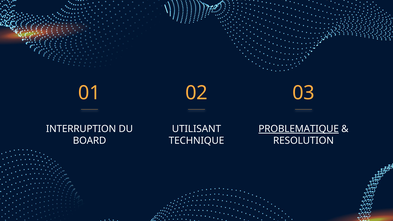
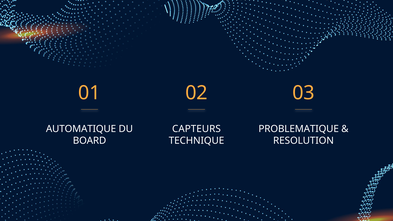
INTERRUPTION: INTERRUPTION -> AUTOMATIQUE
UTILISANT: UTILISANT -> CAPTEURS
PROBLEMATIQUE underline: present -> none
